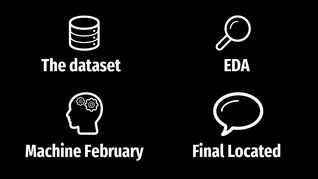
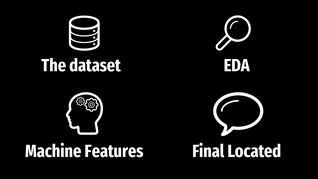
February: February -> Features
